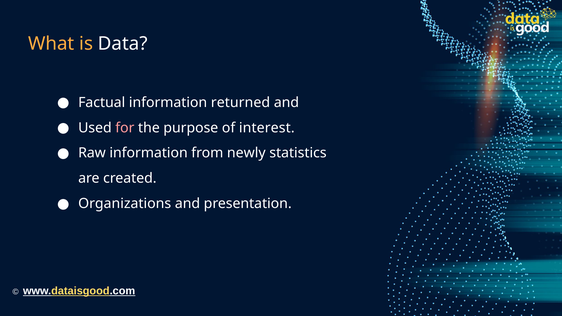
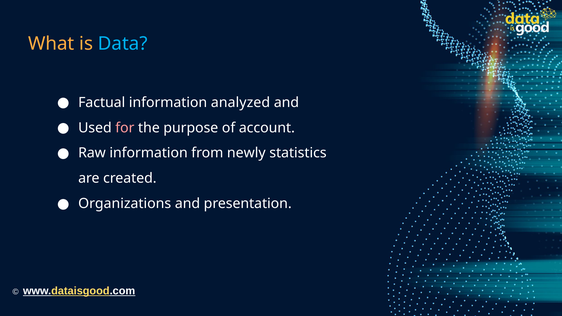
Data colour: white -> light blue
returned: returned -> analyzed
interest: interest -> account
